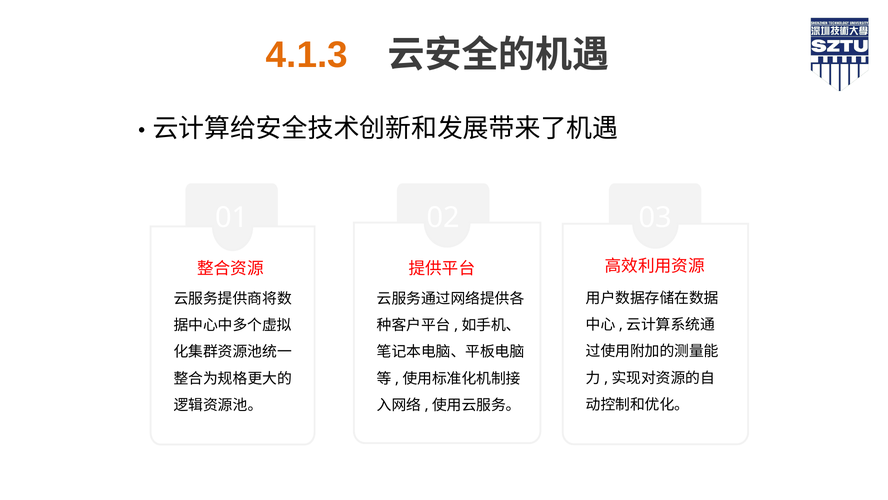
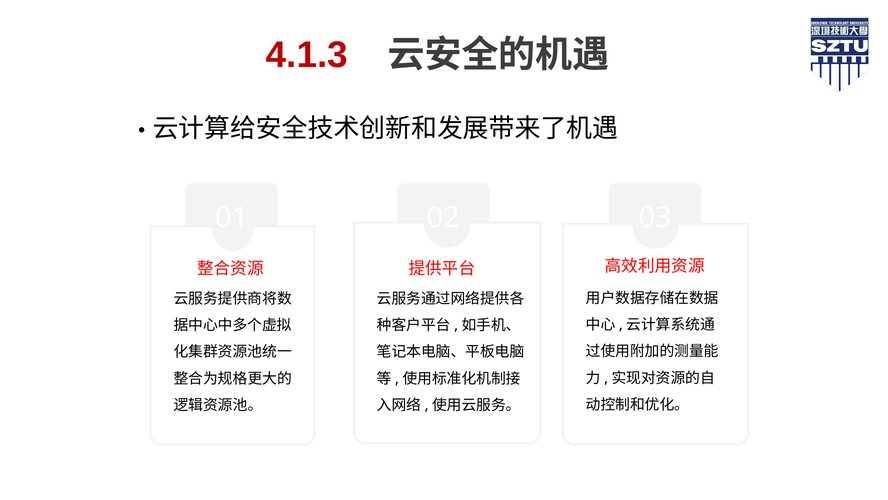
4.1.3 colour: orange -> red
